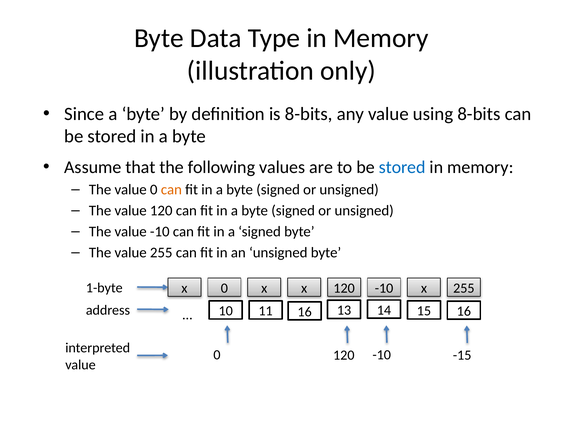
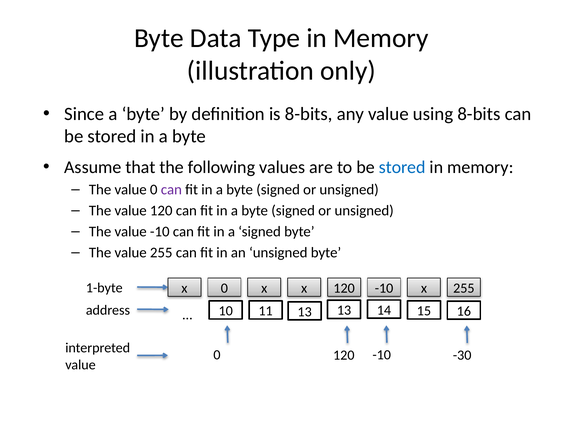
can at (171, 190) colour: orange -> purple
11 16: 16 -> 13
-15: -15 -> -30
